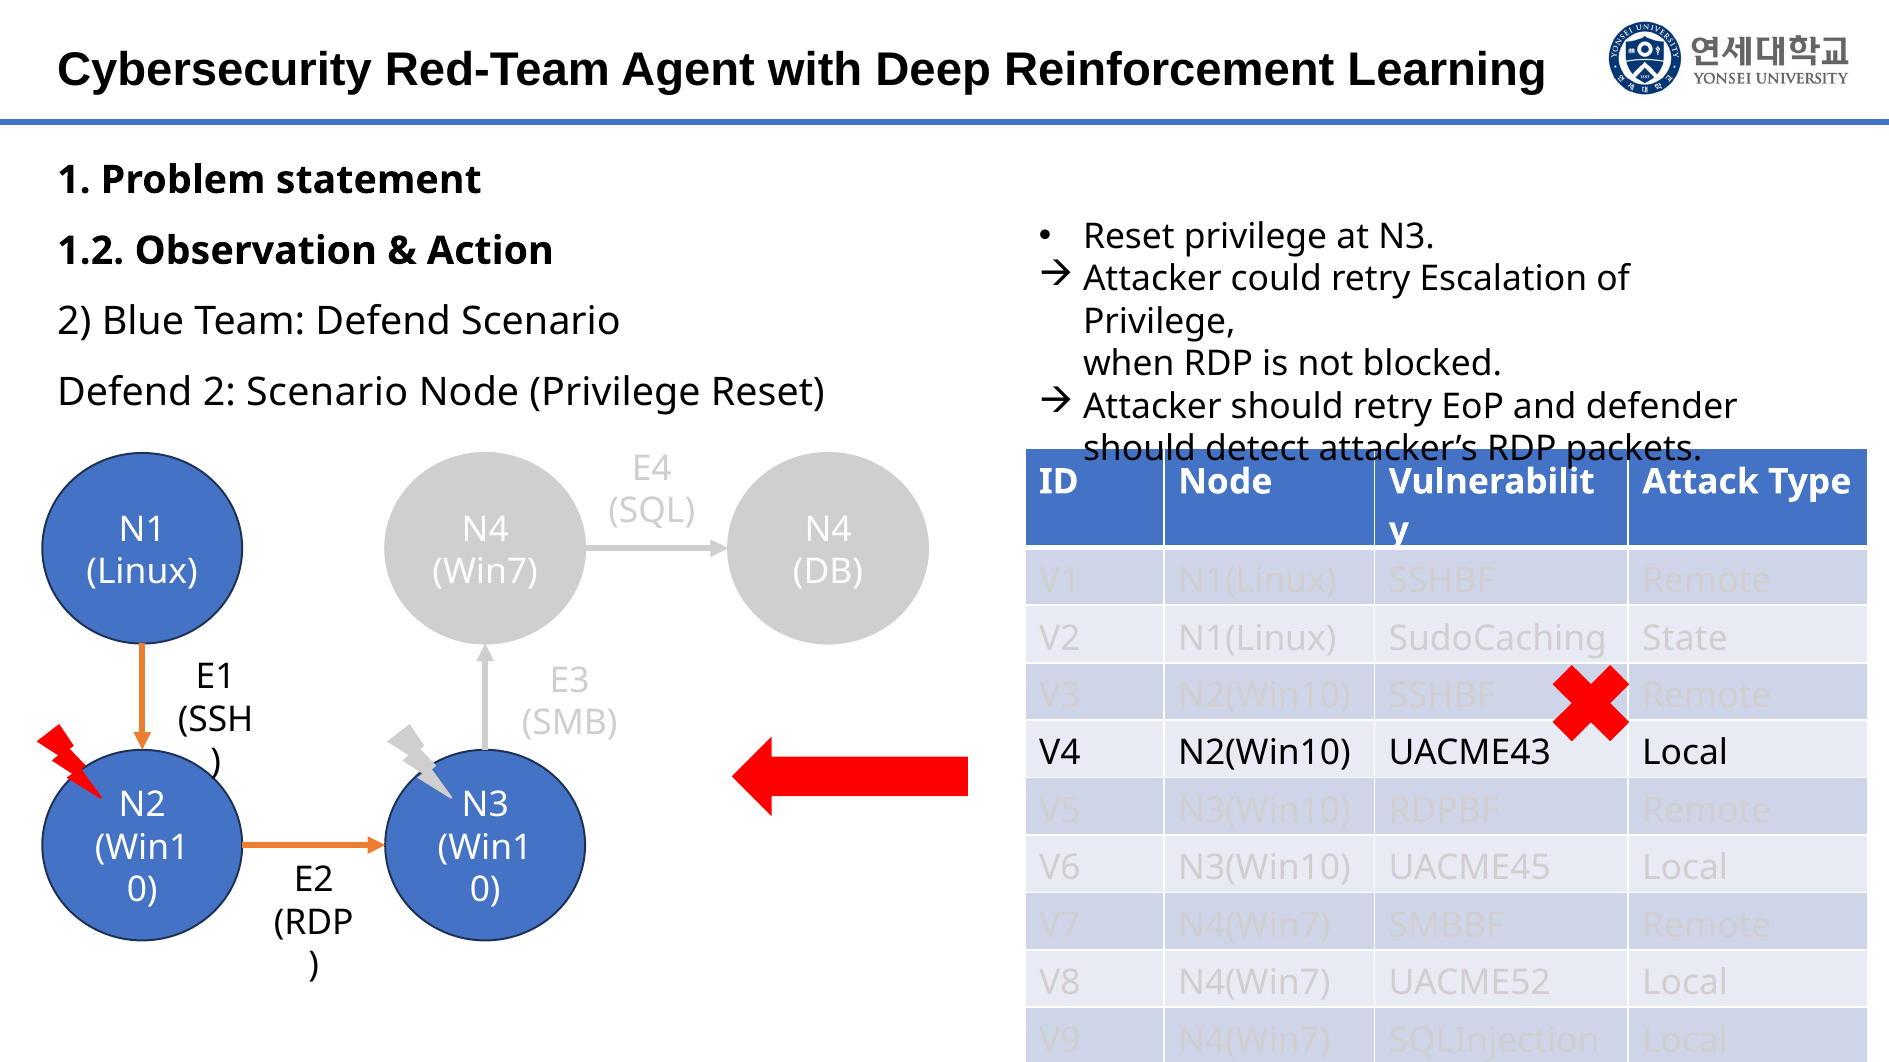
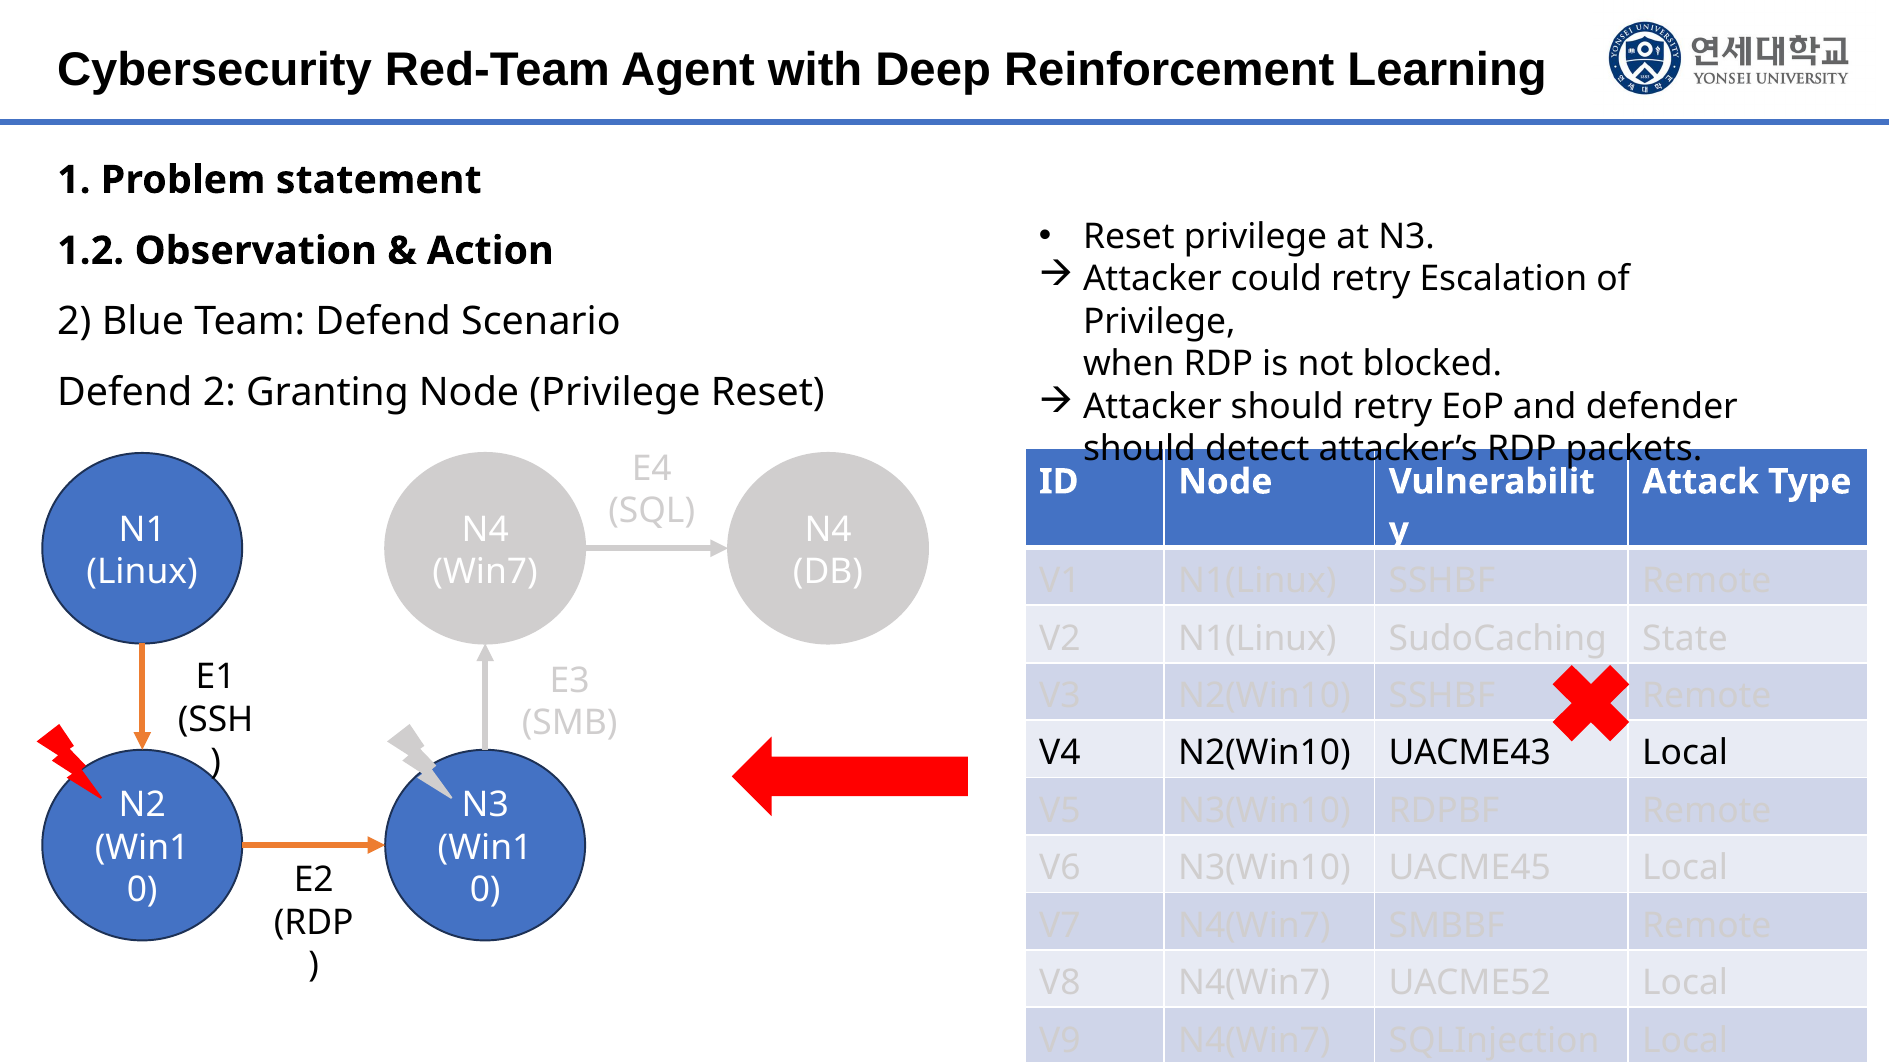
2 Scenario: Scenario -> Granting
